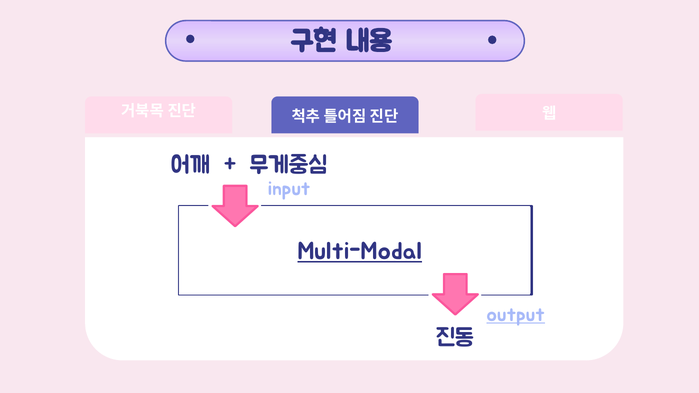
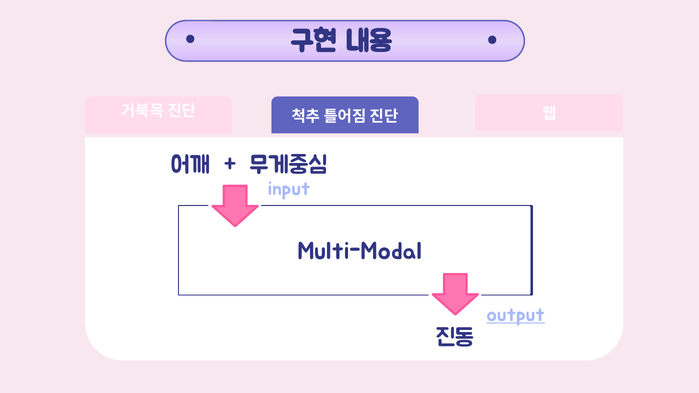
Multi-Modal underline: present -> none
